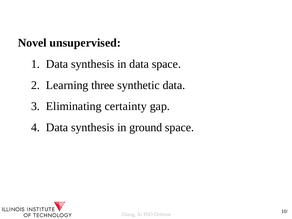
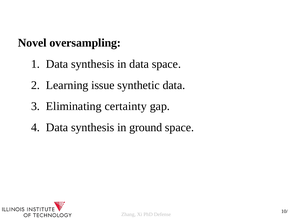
unsupervised: unsupervised -> oversampling
three: three -> issue
